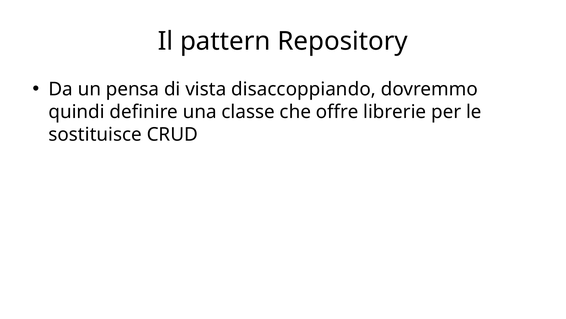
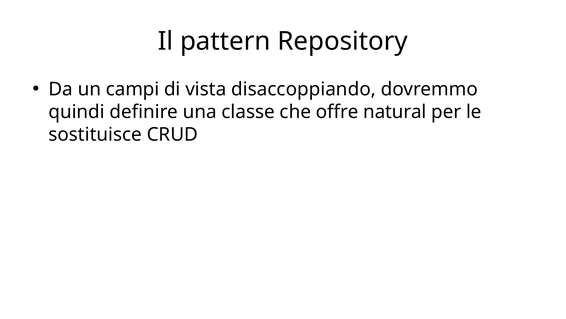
pensa: pensa -> campi
librerie: librerie -> natural
